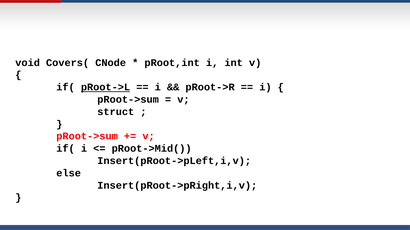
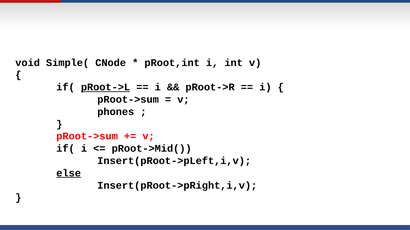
Covers(: Covers( -> Simple(
struct: struct -> phones
else underline: none -> present
